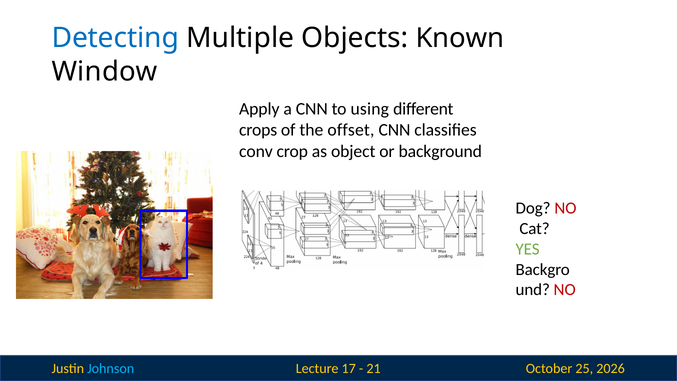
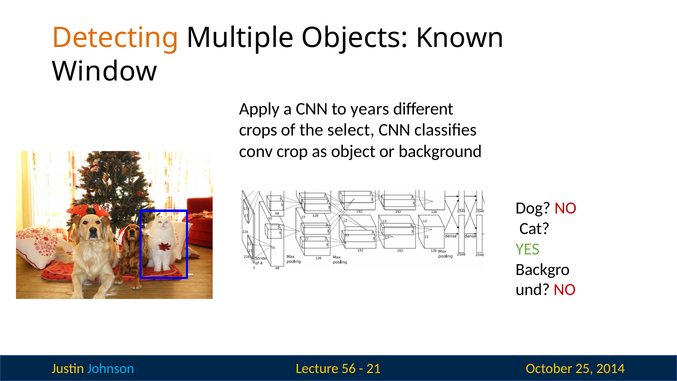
Detecting colour: blue -> orange
using: using -> years
offset: offset -> select
17: 17 -> 56
2026: 2026 -> 2014
